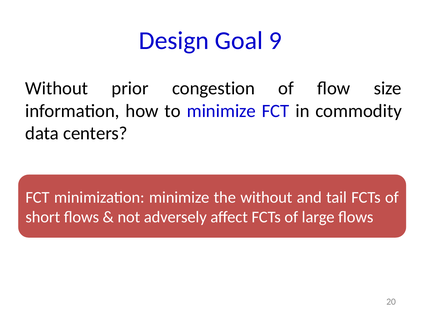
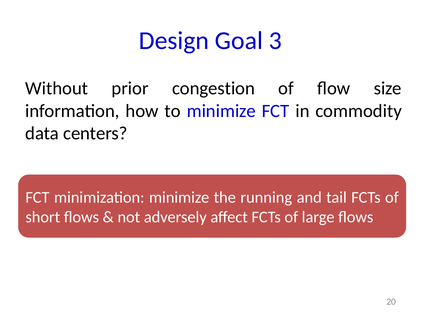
9: 9 -> 3
the without: without -> running
